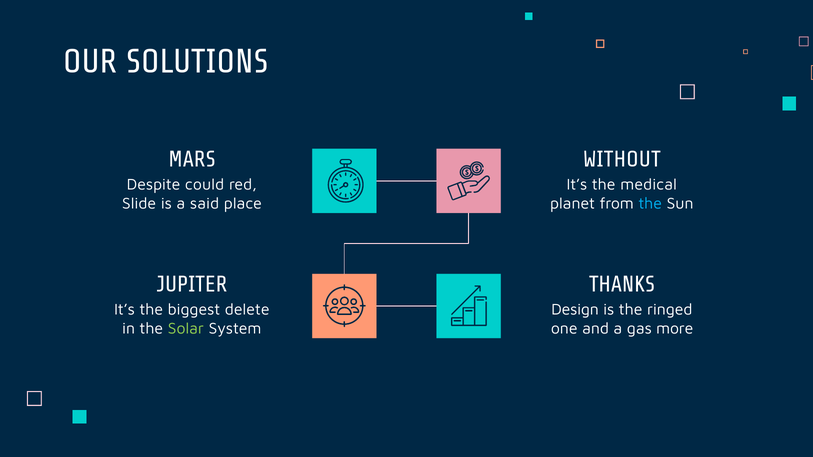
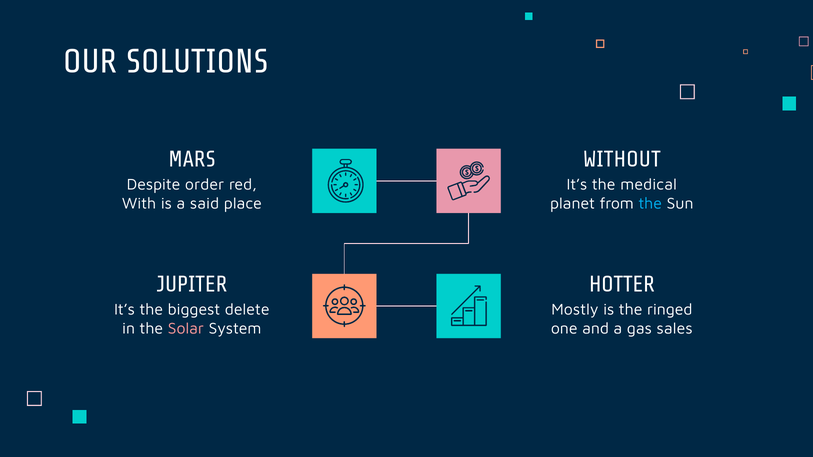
could: could -> order
Slide: Slide -> With
THANKS: THANKS -> HOTTER
Design: Design -> Mostly
Solar colour: light green -> pink
more: more -> sales
